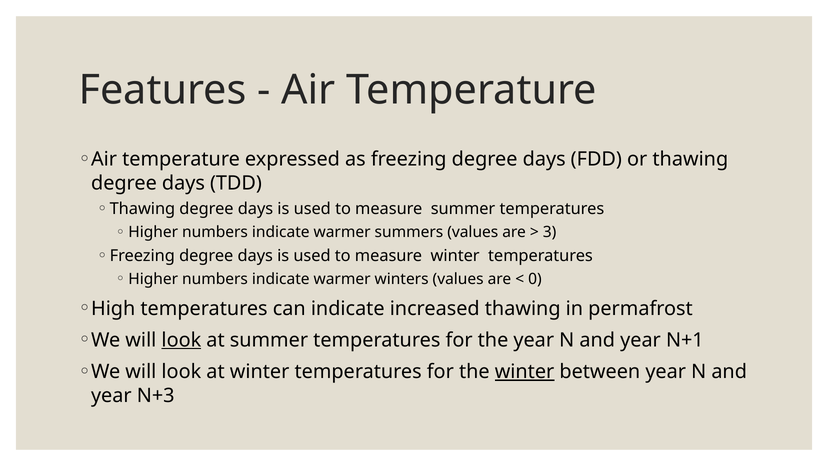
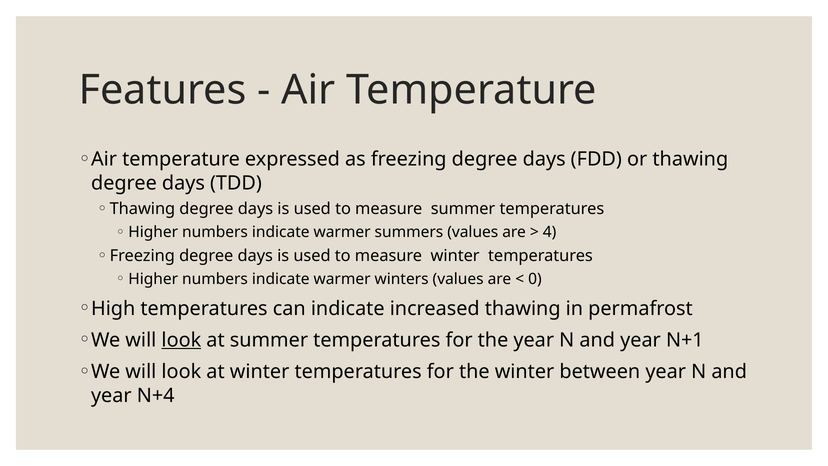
3: 3 -> 4
winter at (525, 371) underline: present -> none
N+3: N+3 -> N+4
